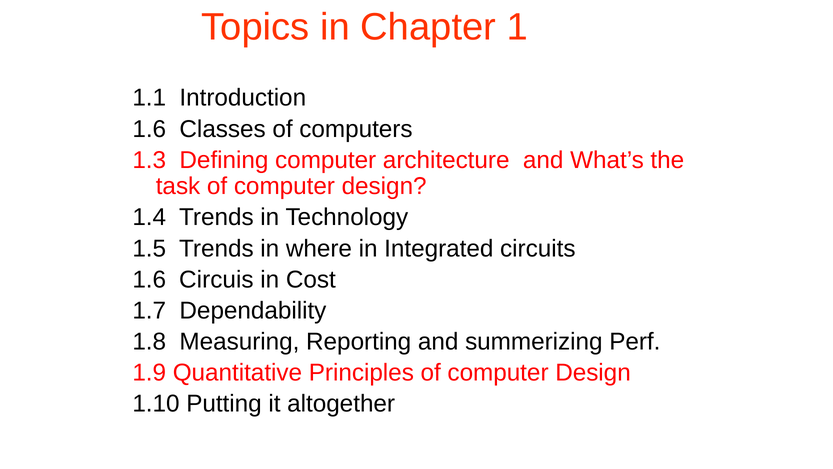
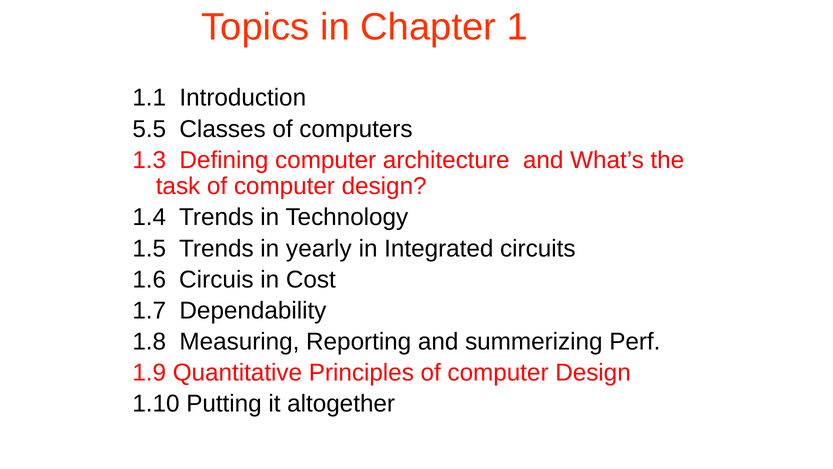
1.6 at (149, 129): 1.6 -> 5.5
where: where -> yearly
